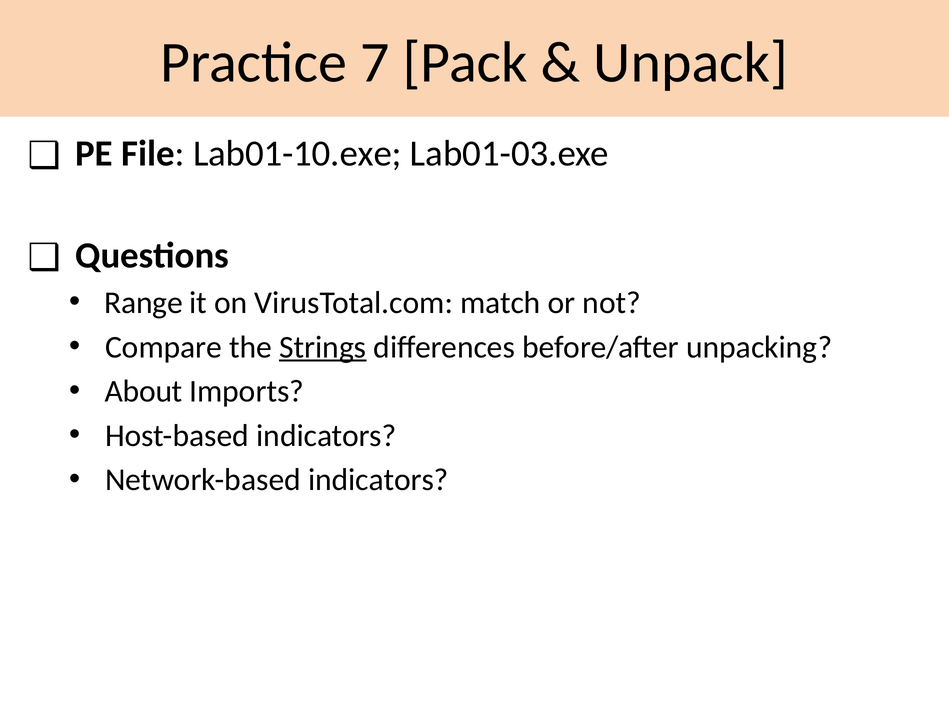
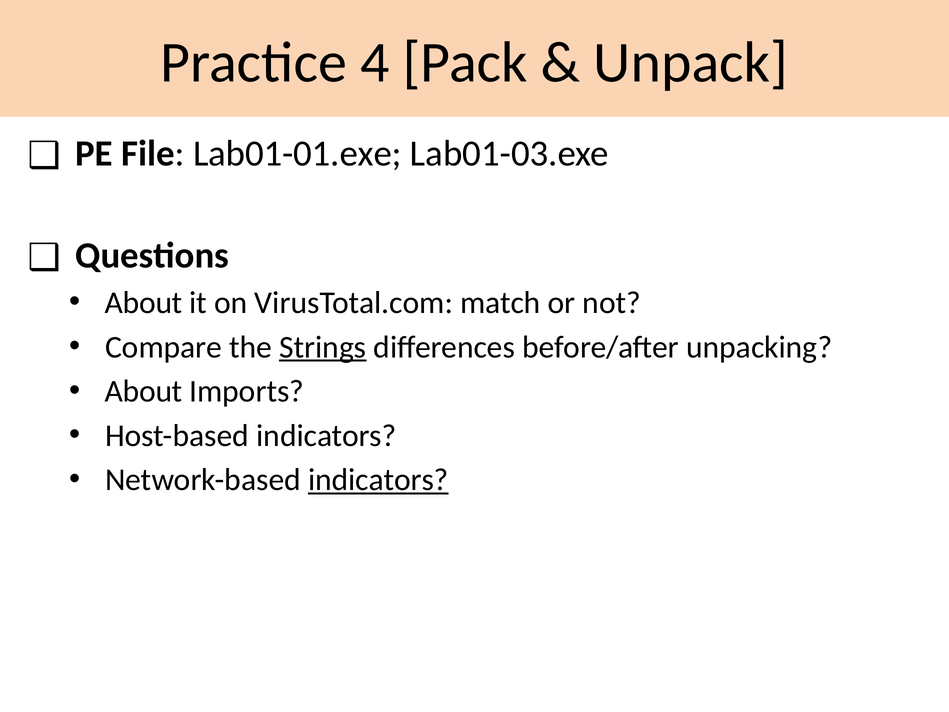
7: 7 -> 4
Lab01-10.exe: Lab01-10.exe -> Lab01-01.exe
Range at (144, 303): Range -> About
indicators at (378, 480) underline: none -> present
